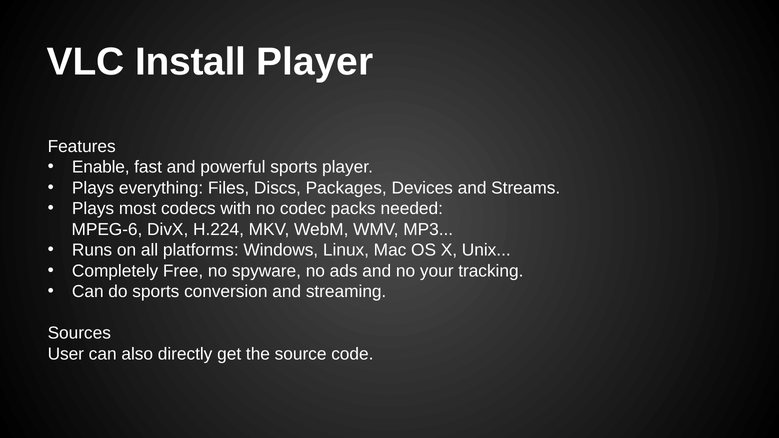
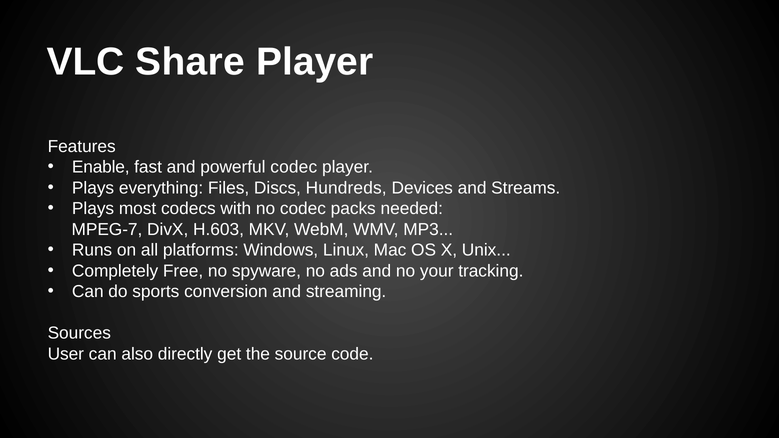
Install: Install -> Share
powerful sports: sports -> codec
Packages: Packages -> Hundreds
MPEG-6: MPEG-6 -> MPEG-7
H.224: H.224 -> H.603
